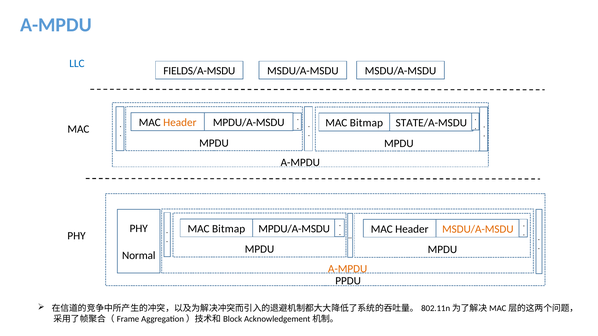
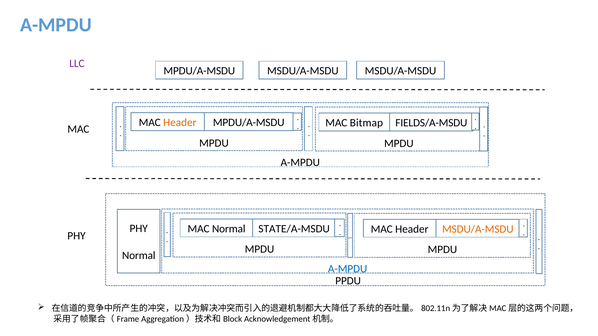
LLC colour: blue -> purple
FIELDS/A-MSDU at (199, 71): FIELDS/A-MSDU -> MPDU/A-MSDU
STATE/A-MSDU: STATE/A-MSDU -> FIELDS/A-MSDU
Bitmap at (229, 229): Bitmap -> Normal
MPDU/A-MSDU at (294, 229): MPDU/A-MSDU -> STATE/A-MSDU
A-MPDU at (348, 269) colour: orange -> blue
